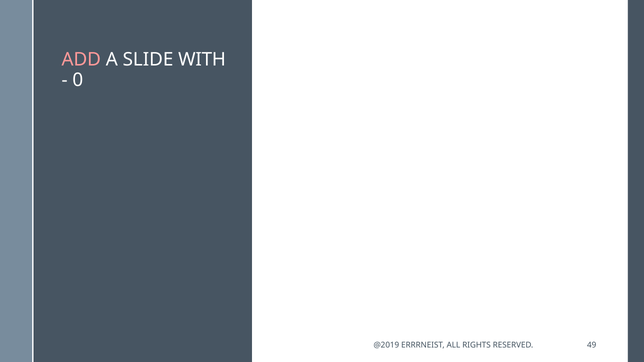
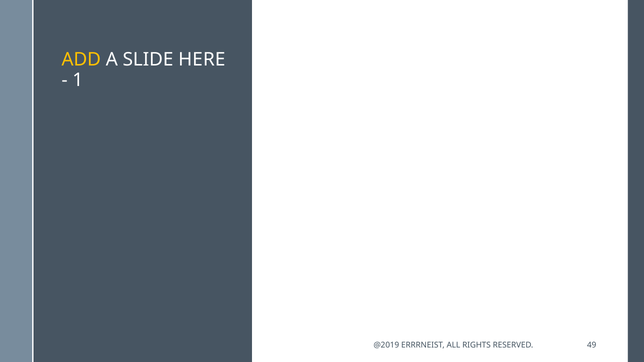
ADD colour: pink -> yellow
WITH: WITH -> HERE
0: 0 -> 1
